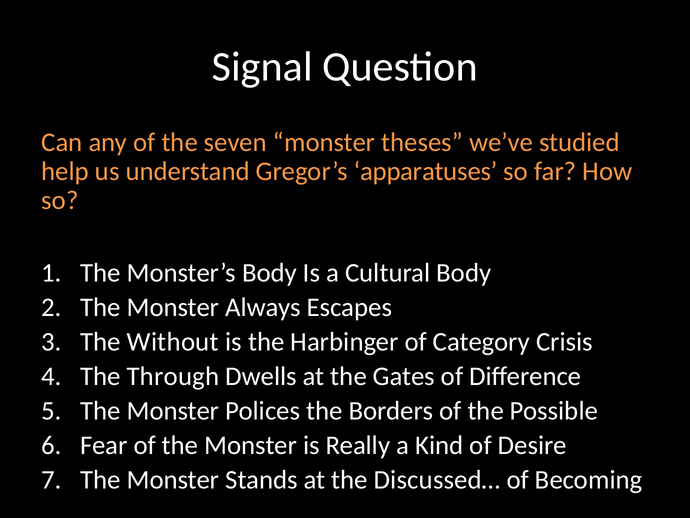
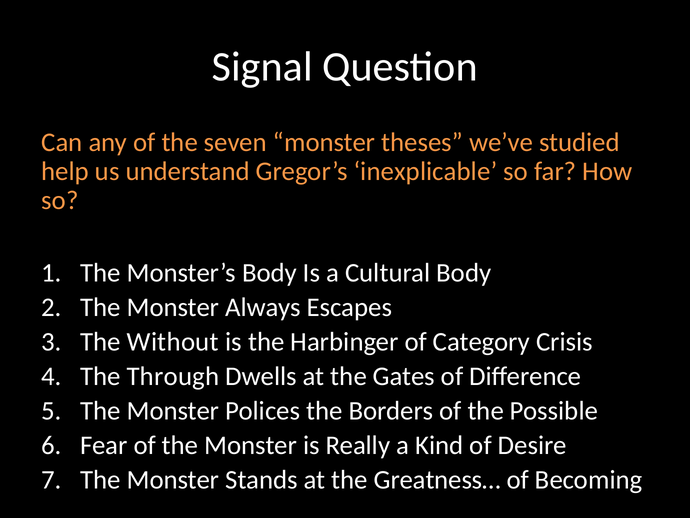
apparatuses: apparatuses -> inexplicable
Discussed…: Discussed… -> Greatness…
